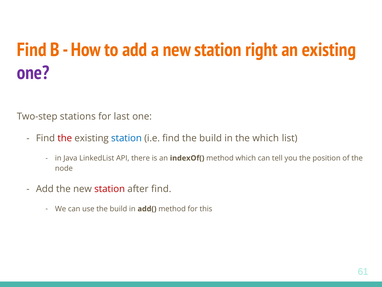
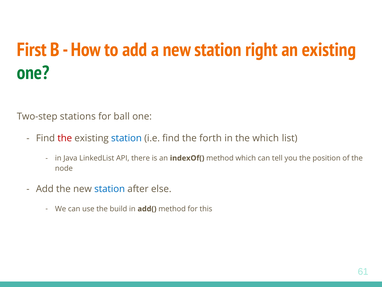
Find at (32, 50): Find -> First
one at (33, 73) colour: purple -> green
last: last -> ball
find the build: build -> forth
station at (110, 189) colour: red -> blue
after find: find -> else
